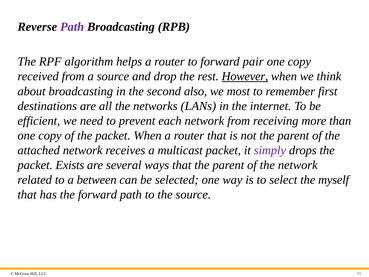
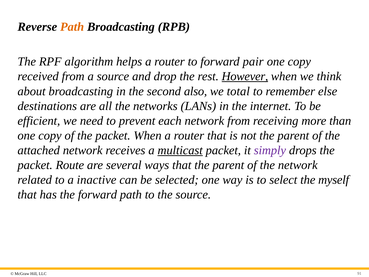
Path at (72, 27) colour: purple -> orange
most: most -> total
first: first -> else
multicast underline: none -> present
Exists: Exists -> Route
between: between -> inactive
